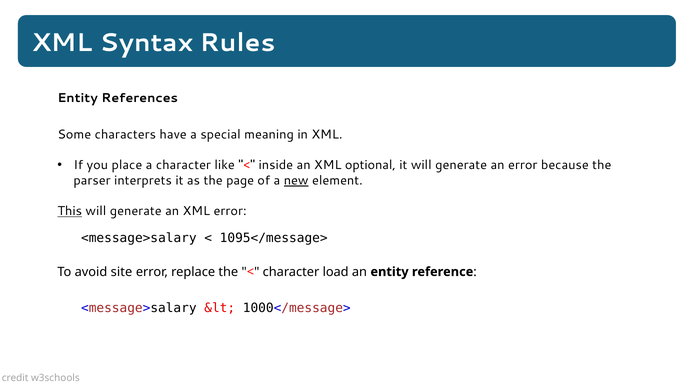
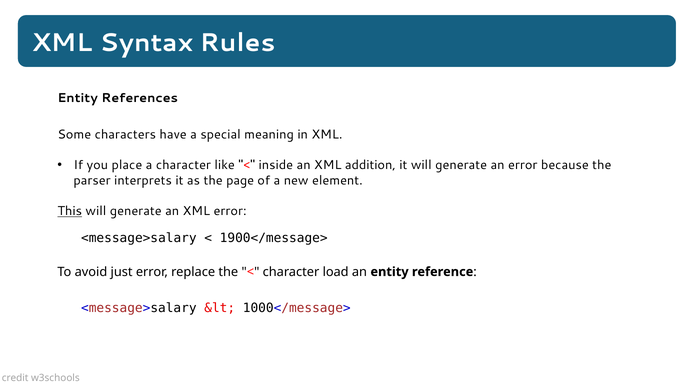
optional: optional -> addition
new underline: present -> none
1095</message>: 1095</message> -> 1900</message>
site: site -> just
